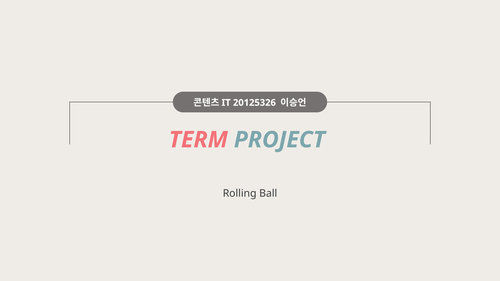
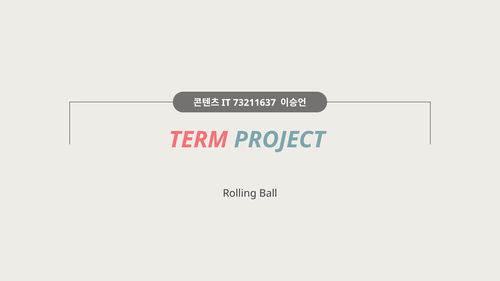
20125326: 20125326 -> 73211637
